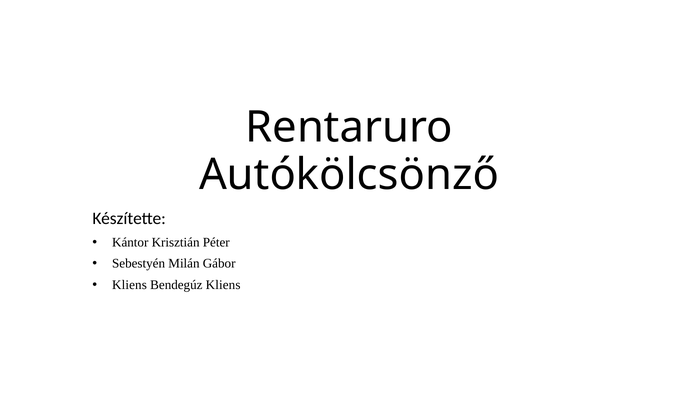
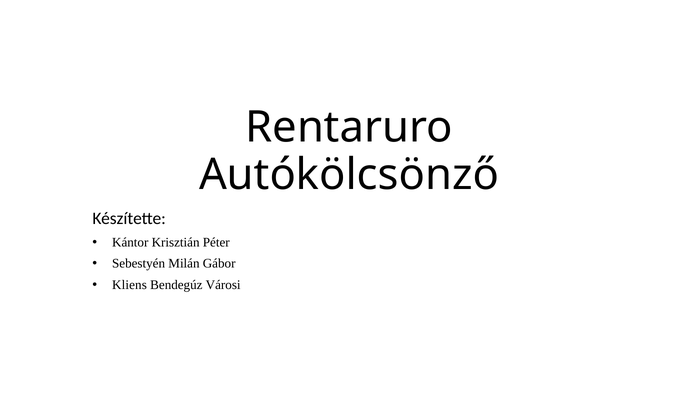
Bendegúz Kliens: Kliens -> Városi
